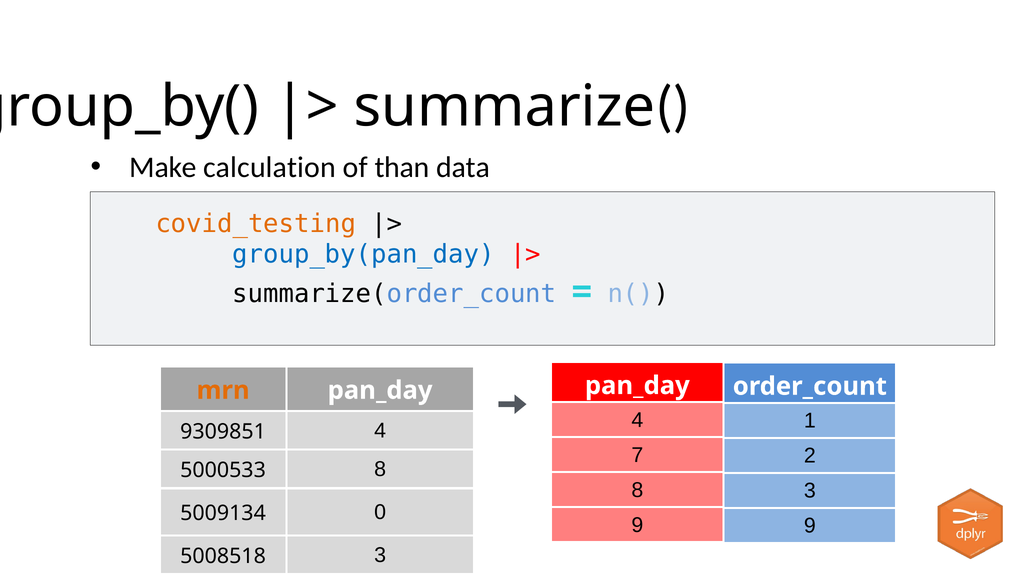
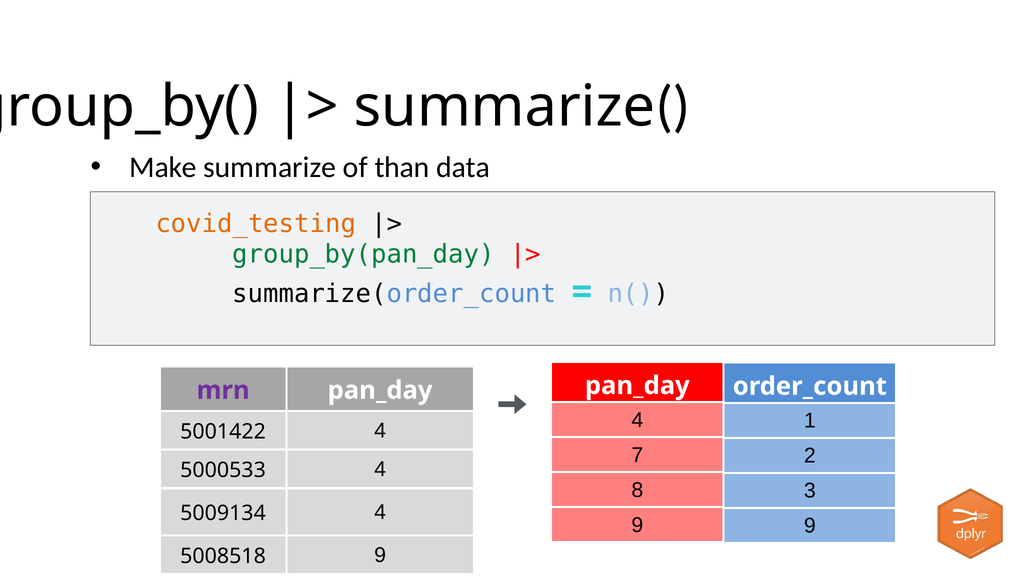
Make calculation: calculation -> summarize
group_by(pan_day colour: blue -> green
mrn colour: orange -> purple
9309851: 9309851 -> 5001422
5000533 8: 8 -> 4
5009134 0: 0 -> 4
5008518 3: 3 -> 9
